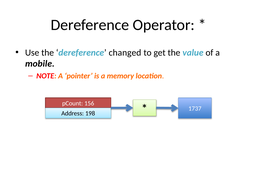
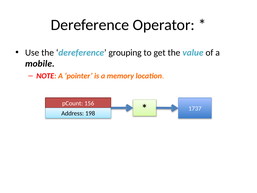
changed: changed -> grouping
